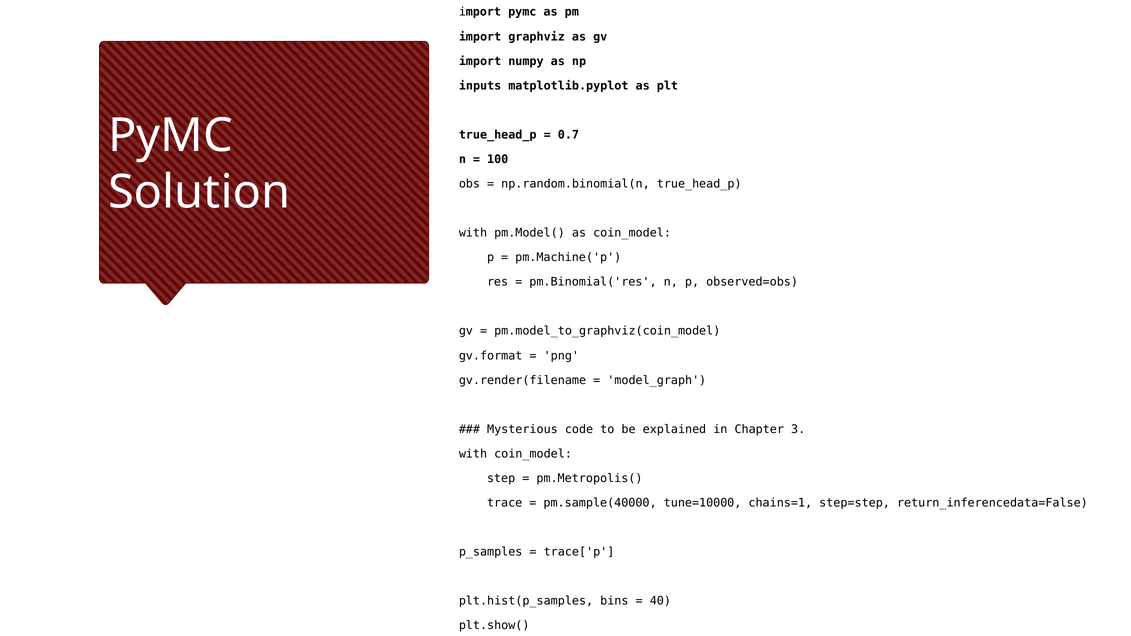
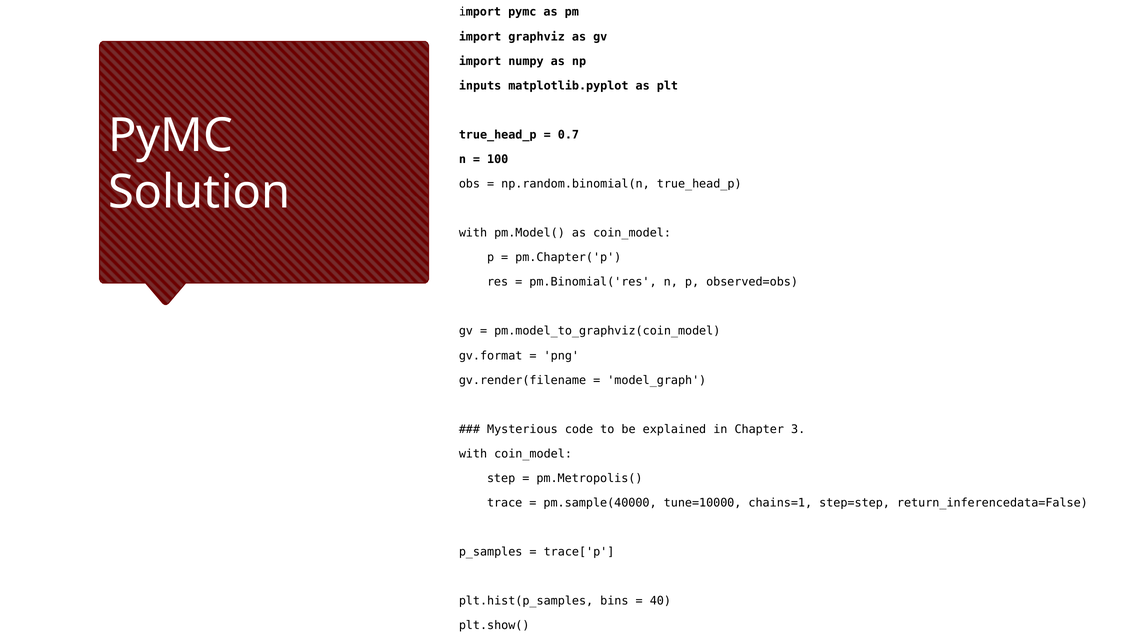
pm.Machine('p: pm.Machine('p -> pm.Chapter('p
